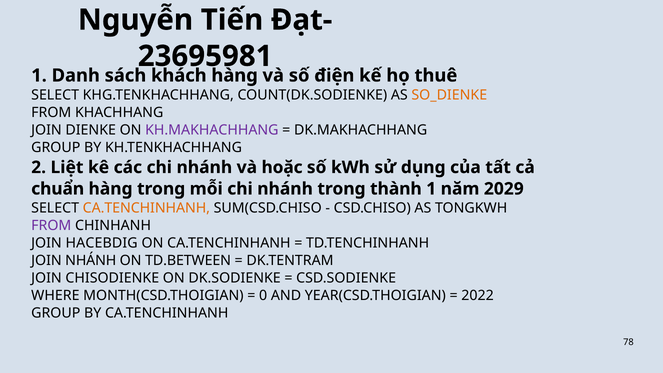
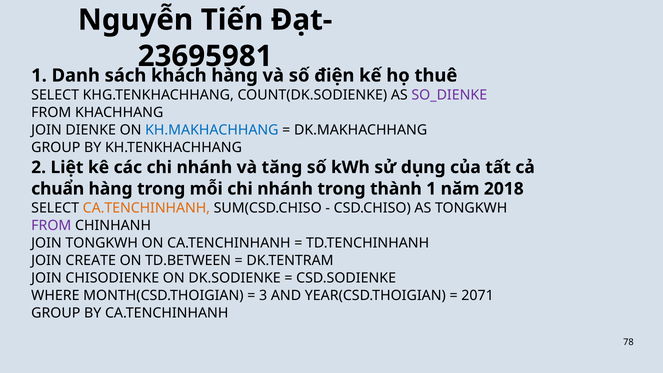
SO_DIENKE colour: orange -> purple
KH.MAKHACHHANG colour: purple -> blue
hoặc: hoặc -> tăng
2029: 2029 -> 2018
JOIN HACEBDIG: HACEBDIG -> TONGKWH
JOIN NHÁNH: NHÁNH -> CREATE
0: 0 -> 3
2022: 2022 -> 2071
